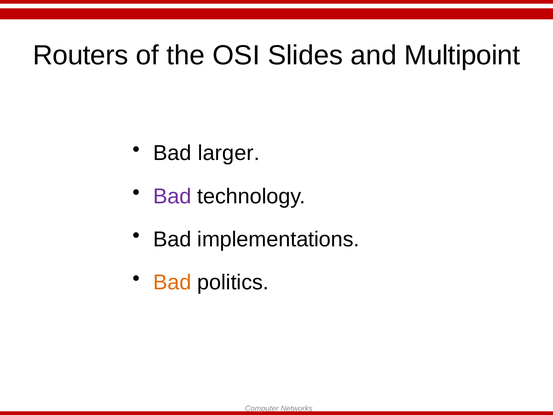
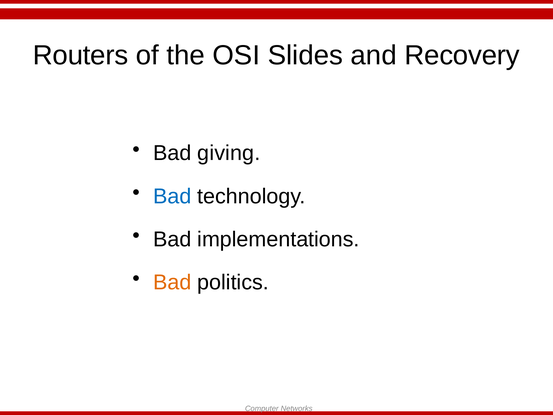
Multipoint: Multipoint -> Recovery
larger: larger -> giving
Bad at (172, 196) colour: purple -> blue
